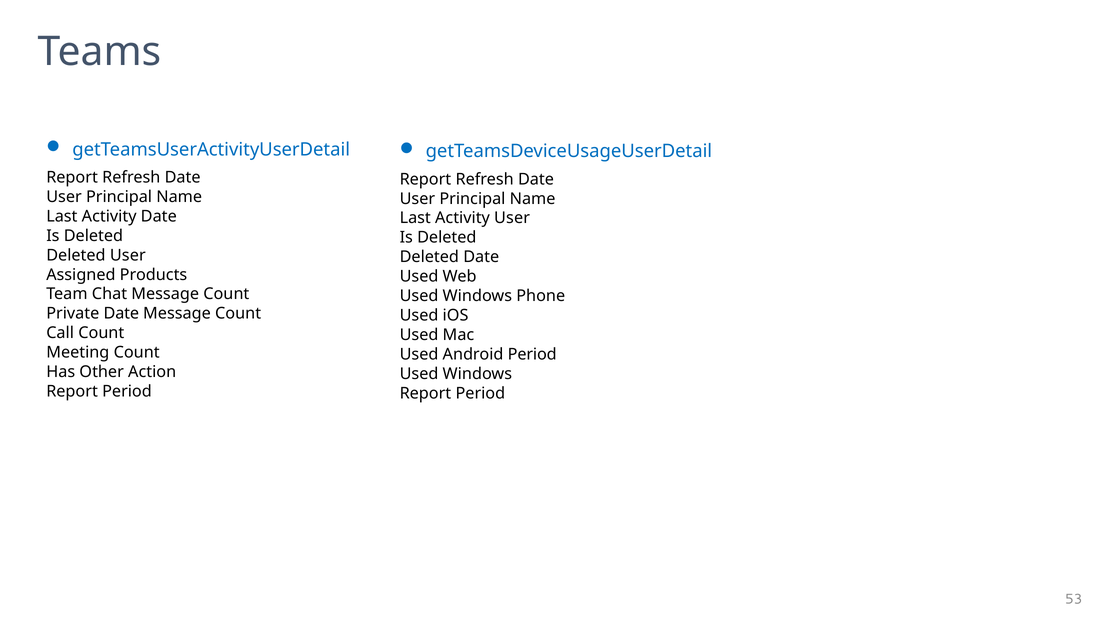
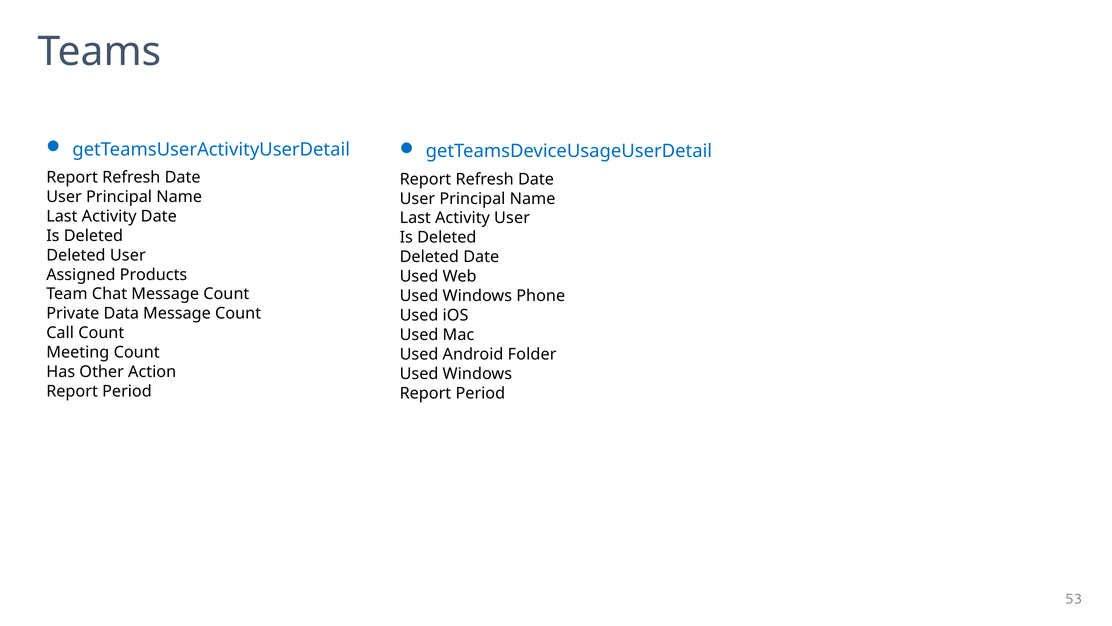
Private Date: Date -> Data
Android Period: Period -> Folder
